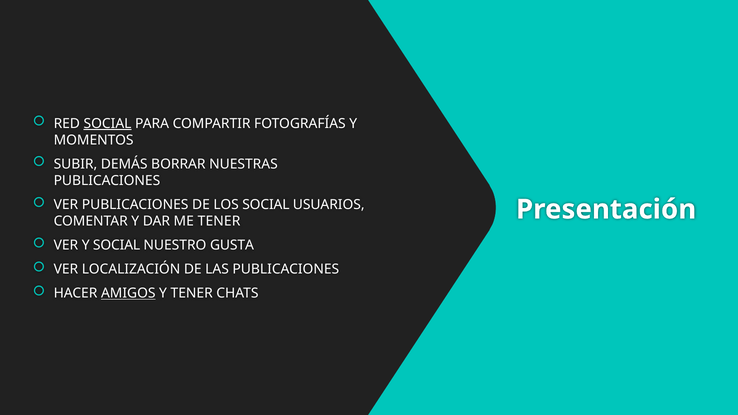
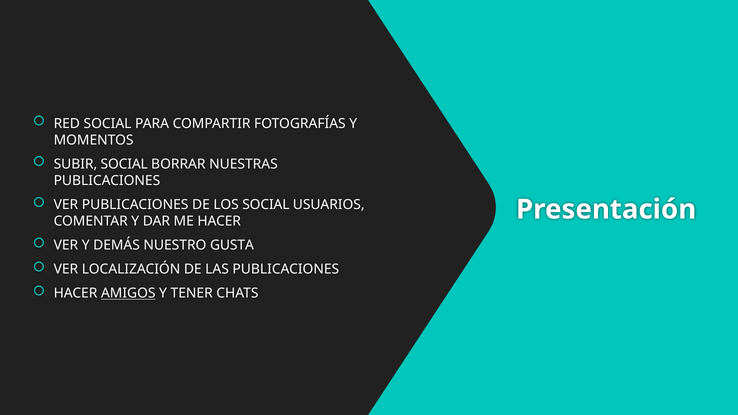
SOCIAL at (108, 124) underline: present -> none
SUBIR DEMÁS: DEMÁS -> SOCIAL
ME TENER: TENER -> HACER
Y SOCIAL: SOCIAL -> DEMÁS
